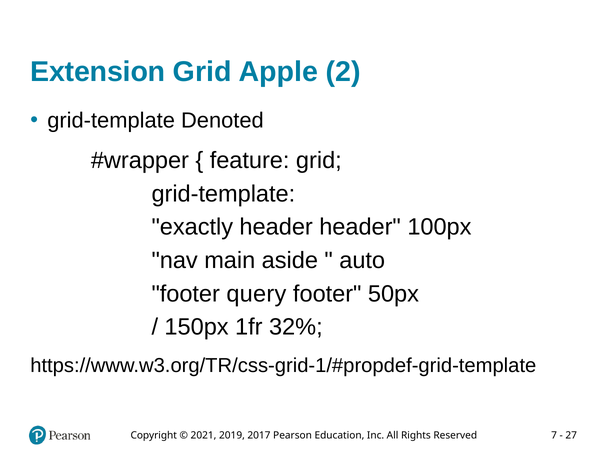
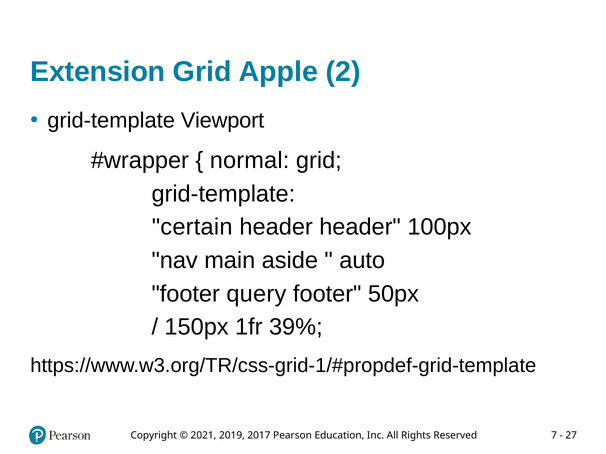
Denoted: Denoted -> Viewport
feature: feature -> normal
exactly: exactly -> certain
32%: 32% -> 39%
